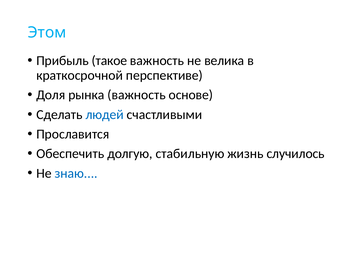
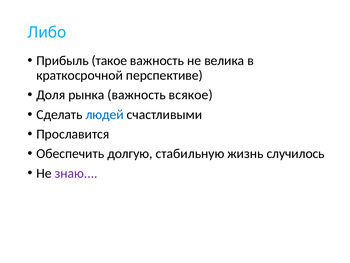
Этом: Этом -> Либо
основе: основе -> всякое
знаю colour: blue -> purple
